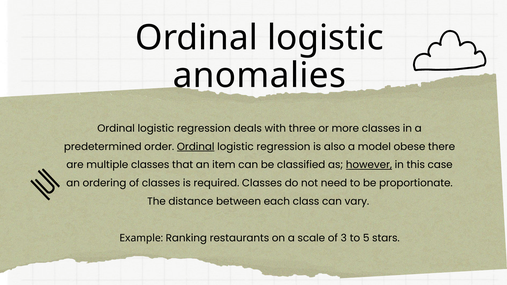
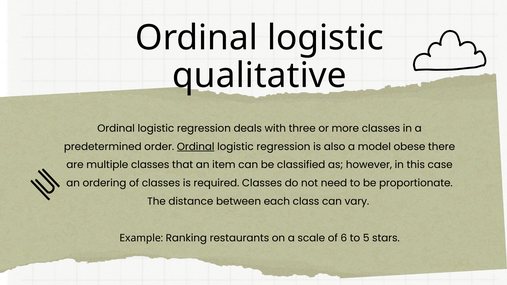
anomalies: anomalies -> qualitative
however underline: present -> none
3: 3 -> 6
